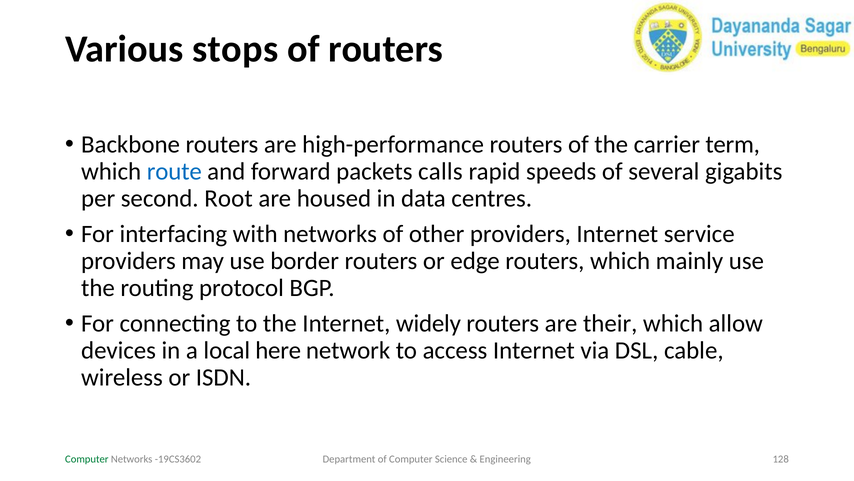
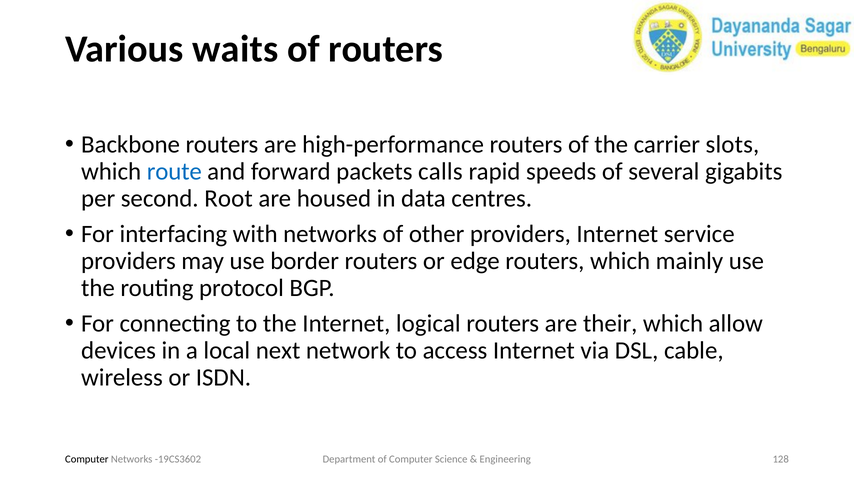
stops: stops -> waits
term: term -> slots
widely: widely -> logical
here: here -> next
Computer at (87, 459) colour: green -> black
